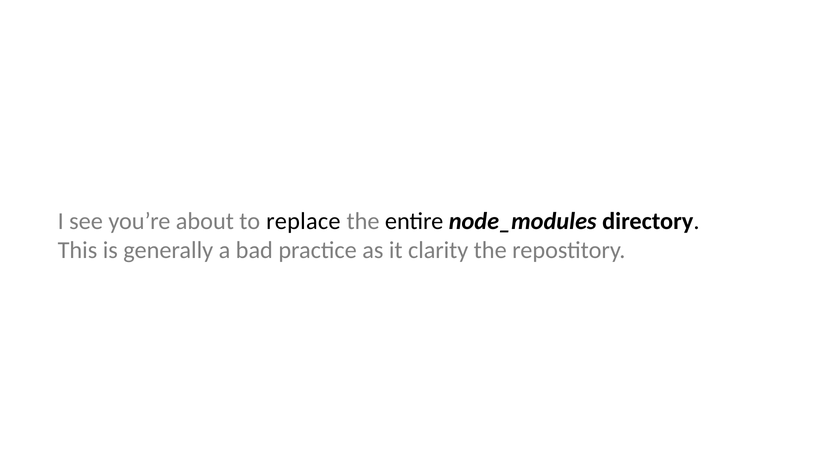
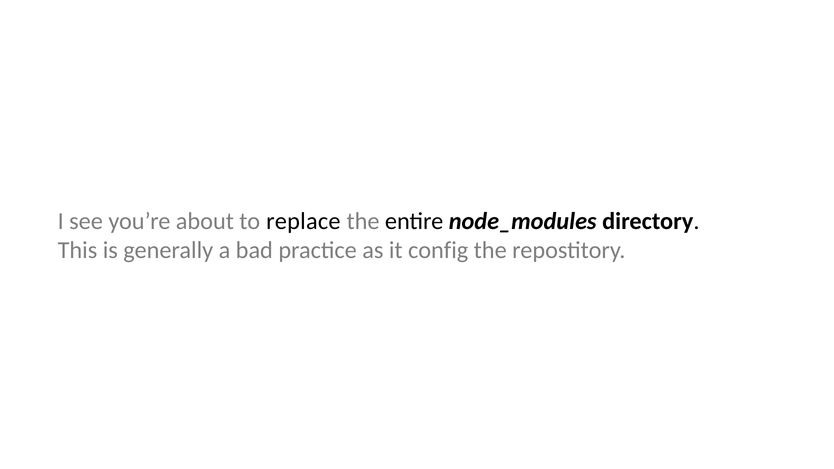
clarity: clarity -> config
